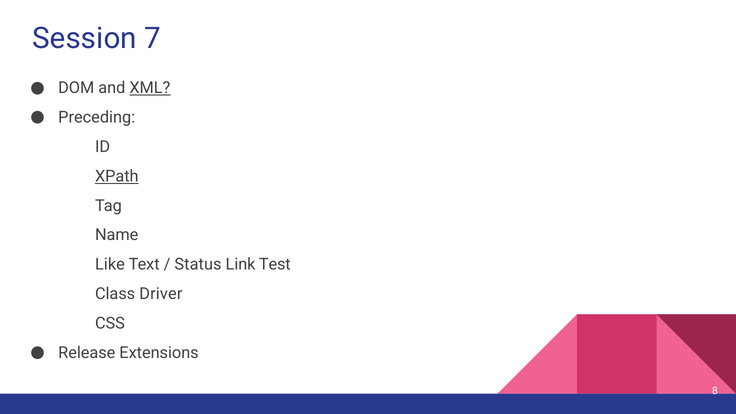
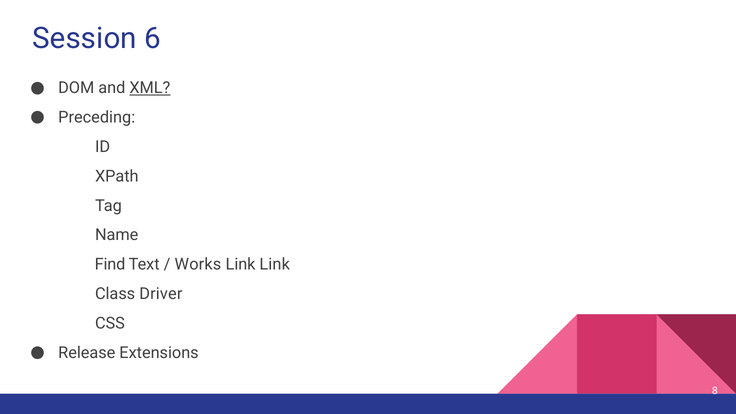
7: 7 -> 6
XPath underline: present -> none
Like: Like -> Find
Status: Status -> Works
Link Test: Test -> Link
